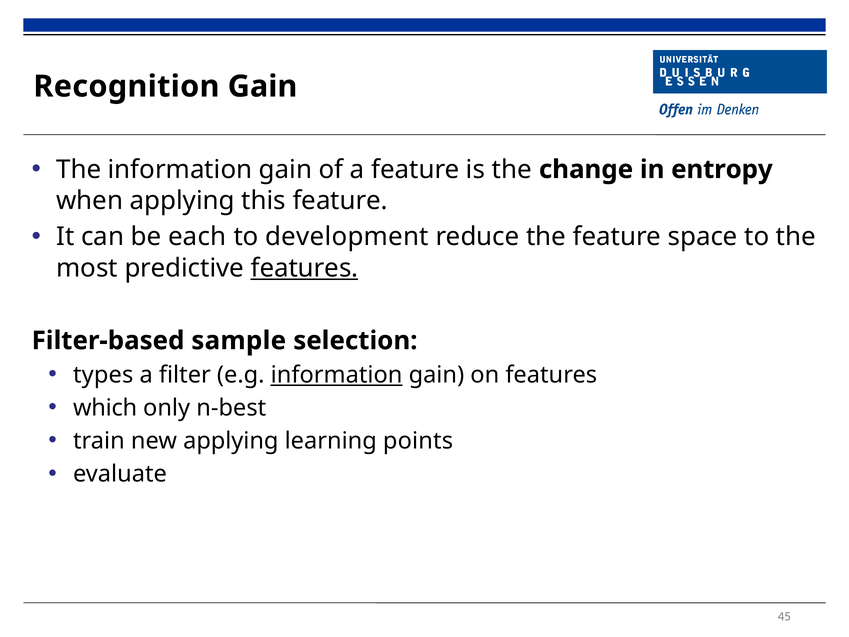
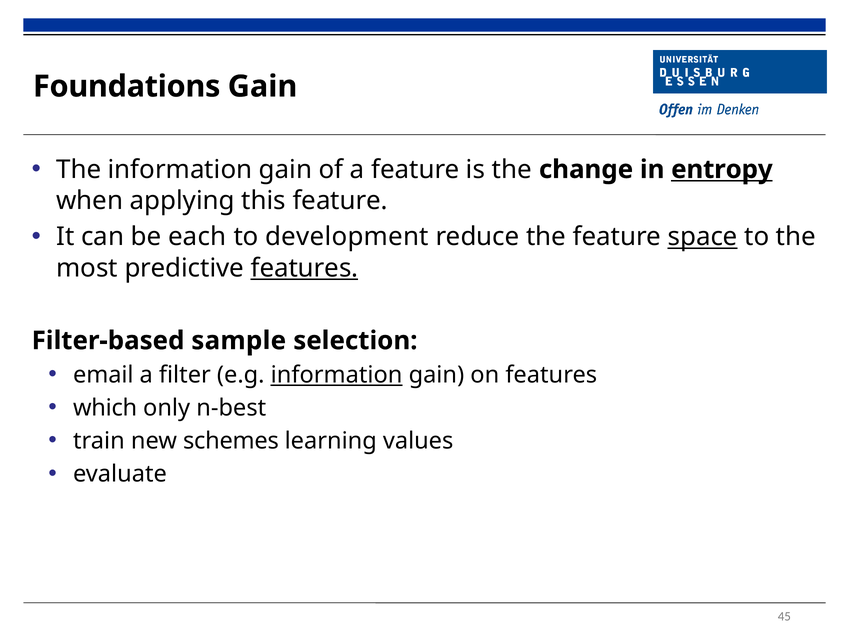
Recognition: Recognition -> Foundations
entropy underline: none -> present
space underline: none -> present
types: types -> email
new applying: applying -> schemes
points: points -> values
